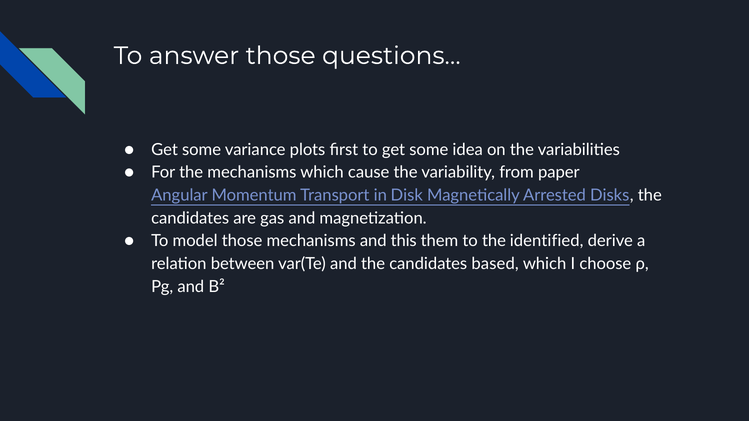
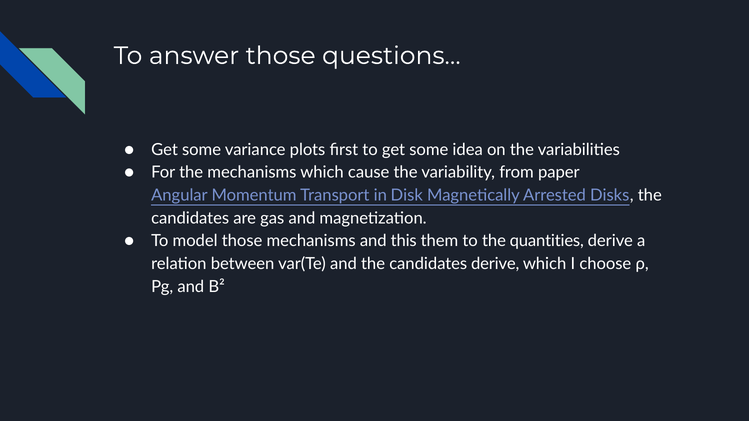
identified: identified -> quantities
candidates based: based -> derive
